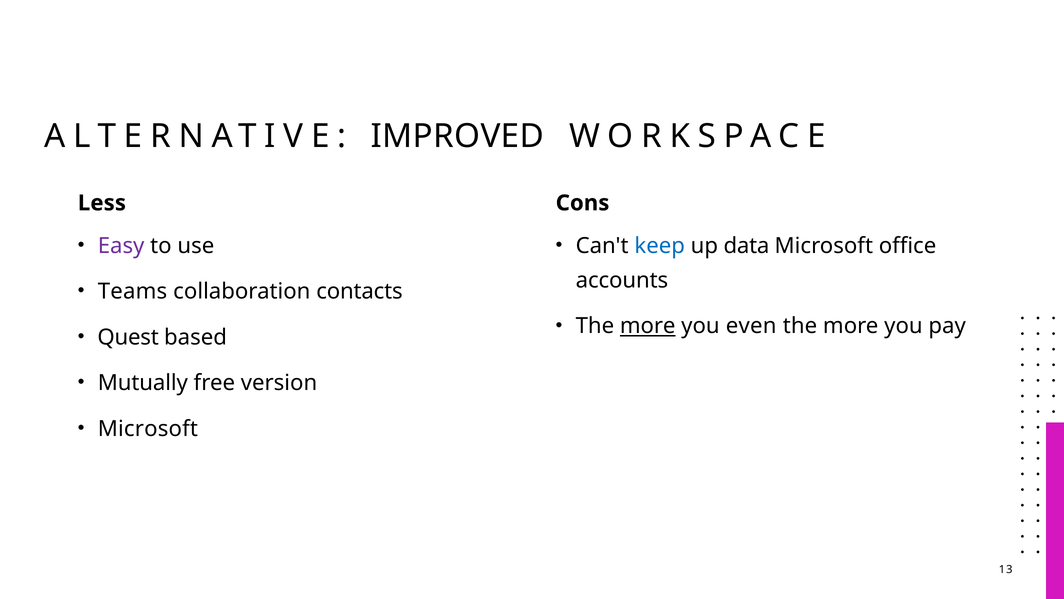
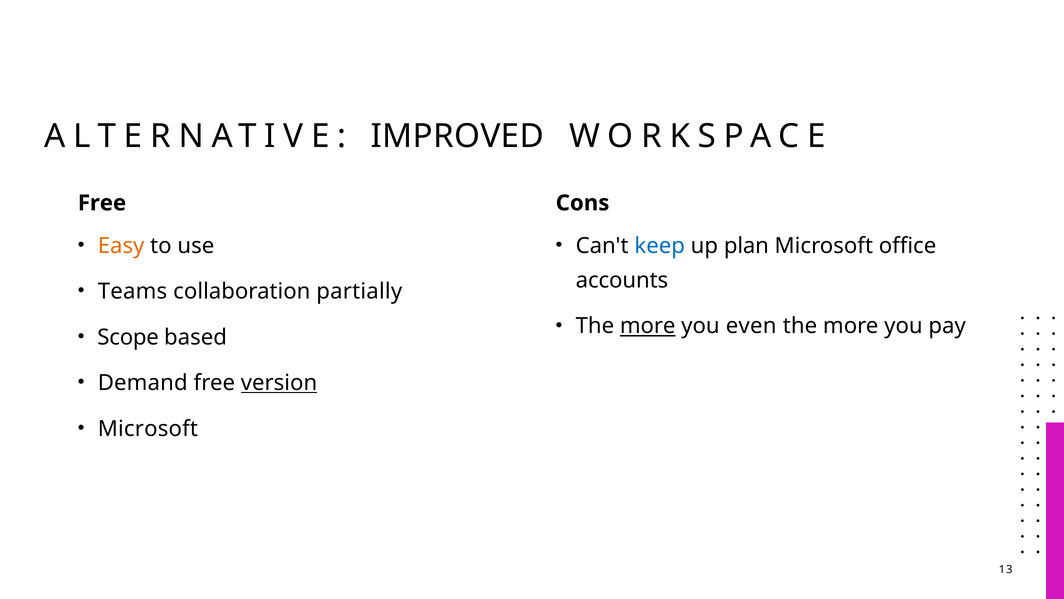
Less at (102, 203): Less -> Free
Easy colour: purple -> orange
data: data -> plan
contacts: contacts -> partially
Quest: Quest -> Scope
Mutually: Mutually -> Demand
version underline: none -> present
